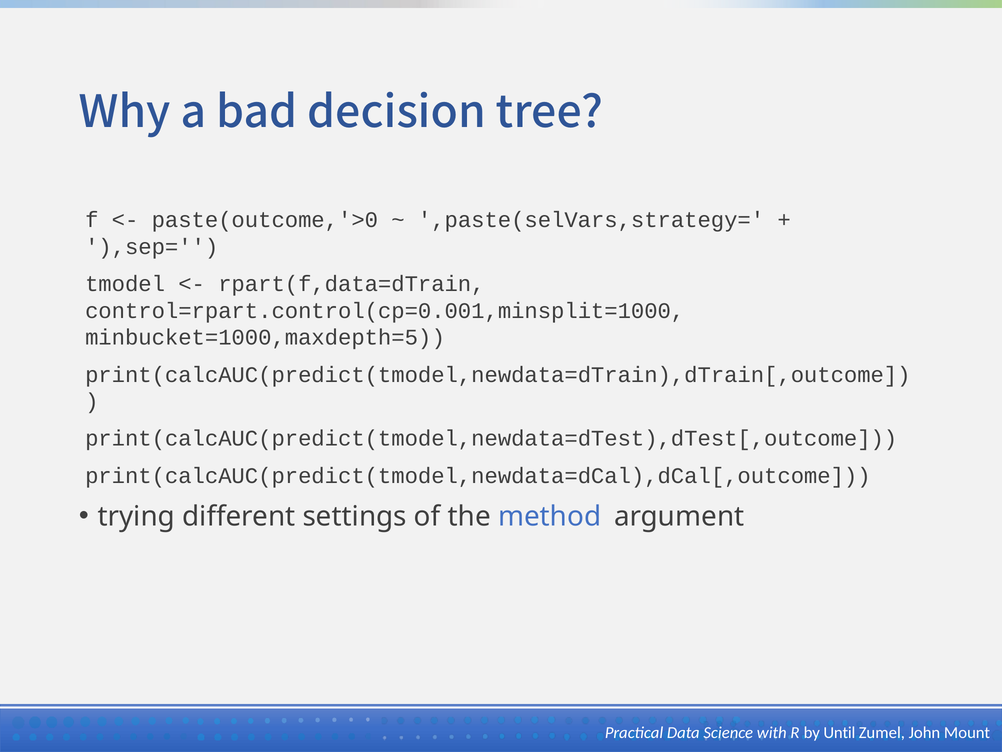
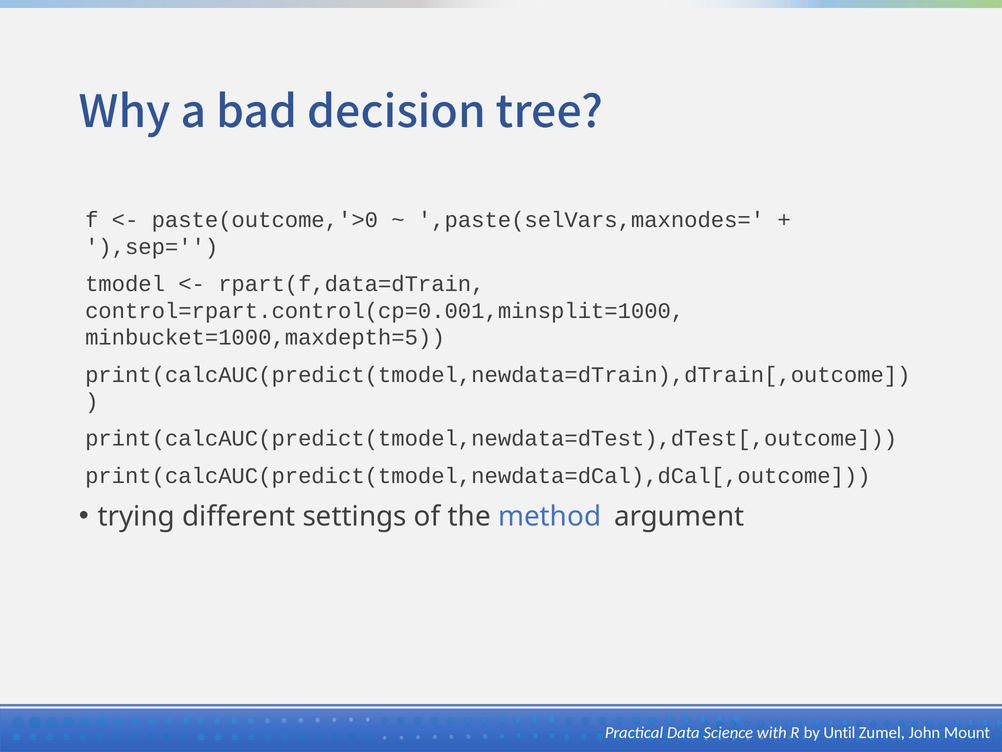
,paste(selVars,strategy=: ,paste(selVars,strategy= -> ,paste(selVars,maxnodes=
